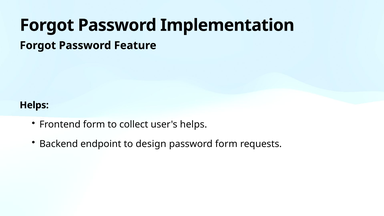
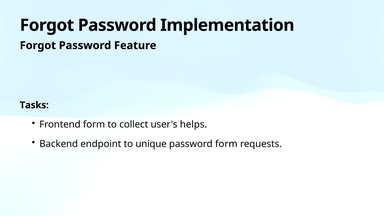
Helps at (34, 105): Helps -> Tasks
design: design -> unique
